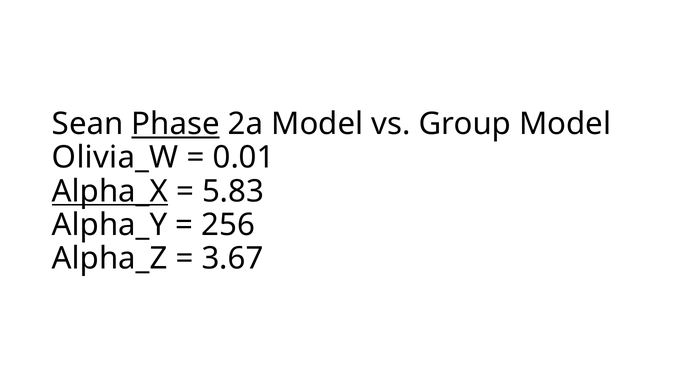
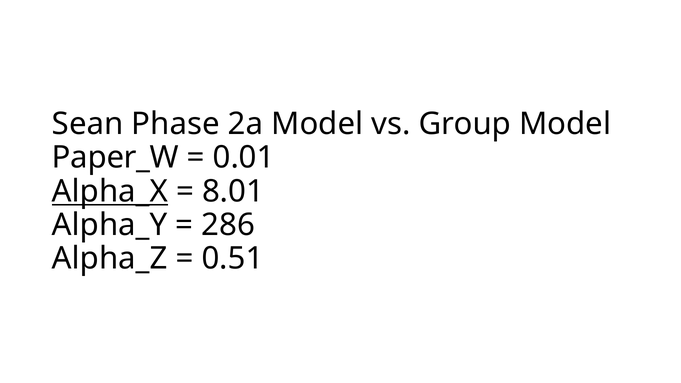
Phase underline: present -> none
Olivia_W: Olivia_W -> Paper_W
5.83: 5.83 -> 8.01
256: 256 -> 286
3.67: 3.67 -> 0.51
